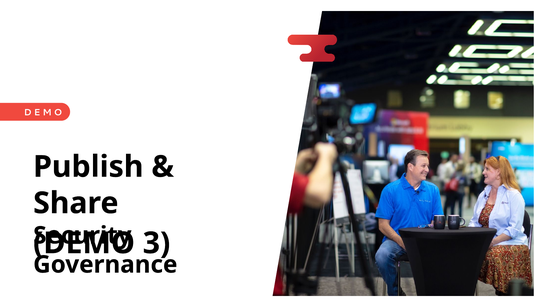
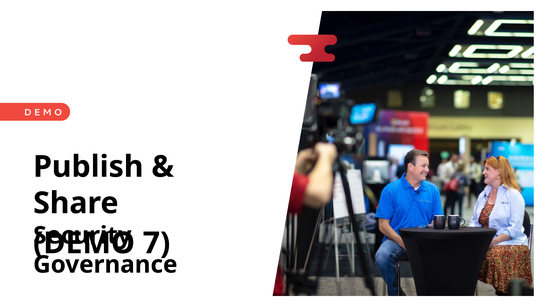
3: 3 -> 7
